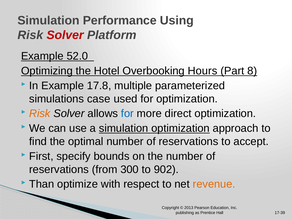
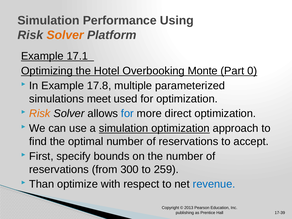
Solver at (65, 35) colour: red -> orange
52.0: 52.0 -> 17.1
Hours: Hours -> Monte
8: 8 -> 0
case: case -> meet
902: 902 -> 259
revenue colour: orange -> blue
